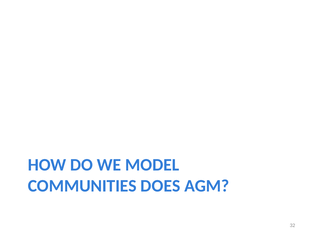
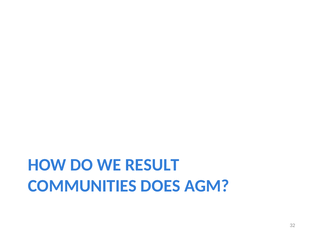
MODEL: MODEL -> RESULT
